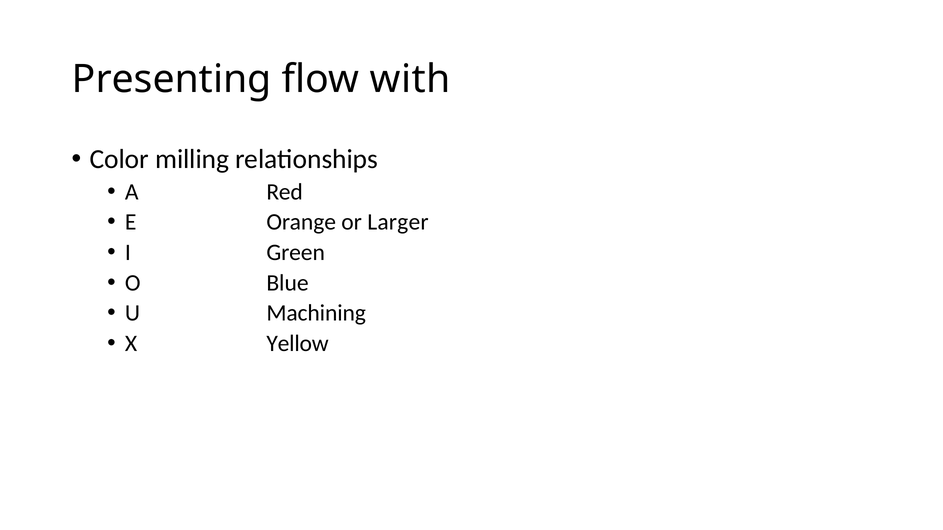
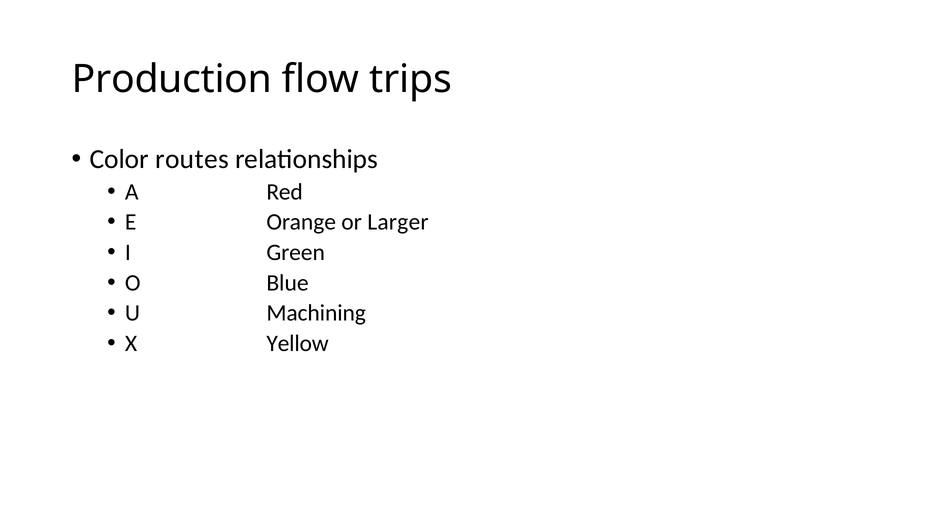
Presenting: Presenting -> Production
with: with -> trips
milling: milling -> routes
